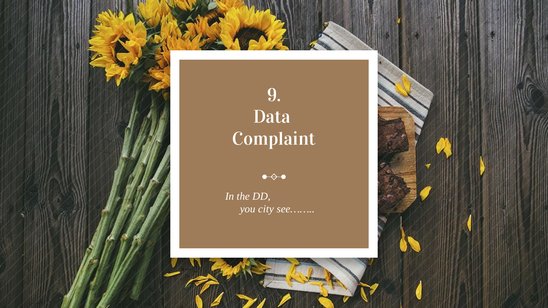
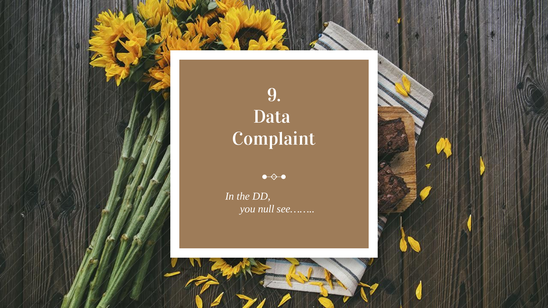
city: city -> null
